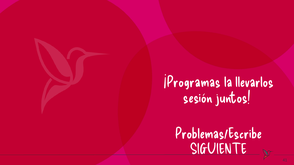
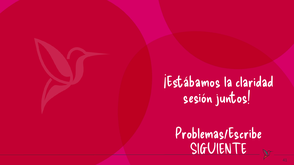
¡Programas: ¡Programas -> ¡Estábamos
llevarlos: llevarlos -> claridad
